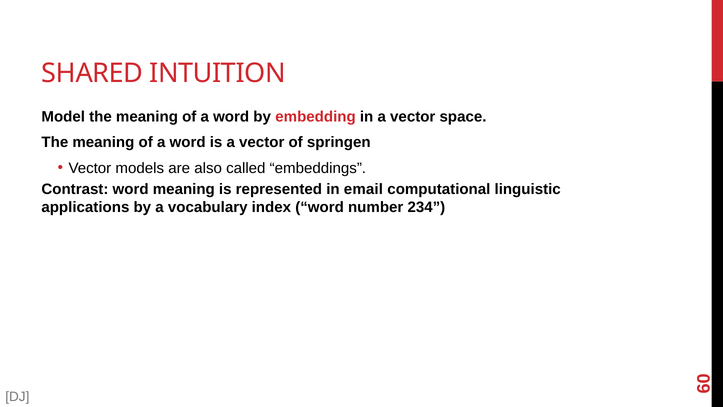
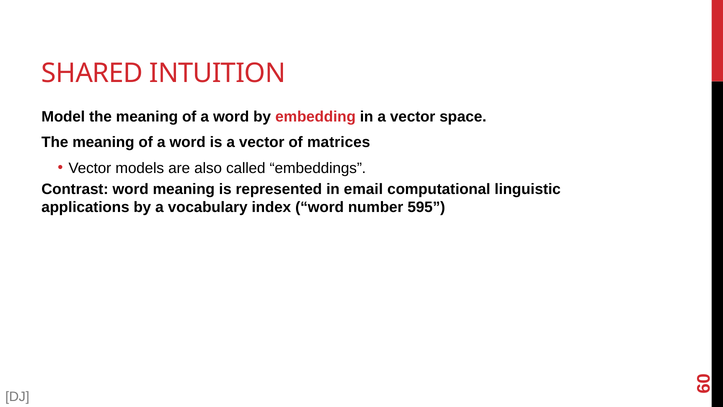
springen: springen -> matrices
234: 234 -> 595
